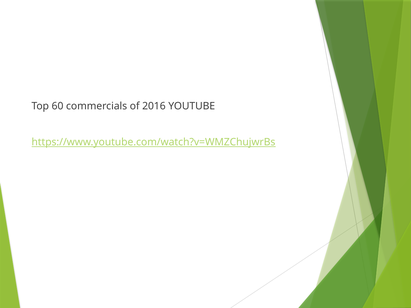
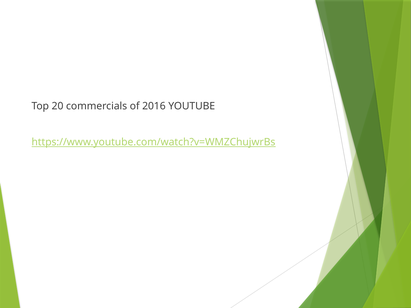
60: 60 -> 20
